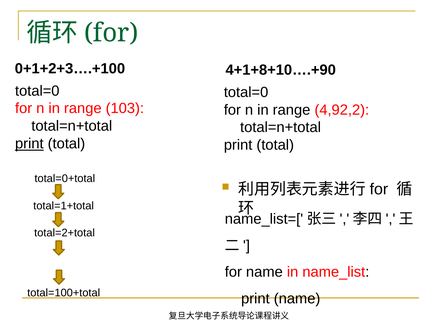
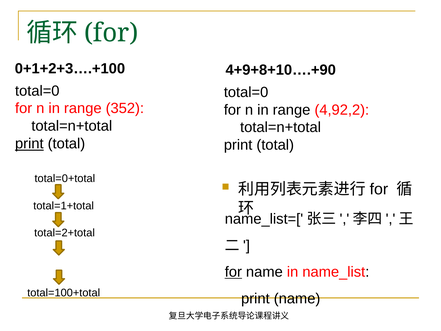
4+1+8+10….+90: 4+1+8+10….+90 -> 4+9+8+10….+90
103: 103 -> 352
for at (233, 272) underline: none -> present
